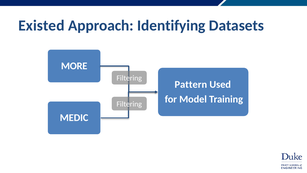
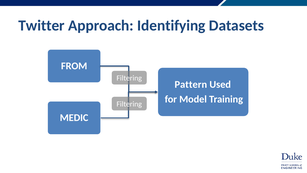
Existed: Existed -> Twitter
MORE: MORE -> FROM
